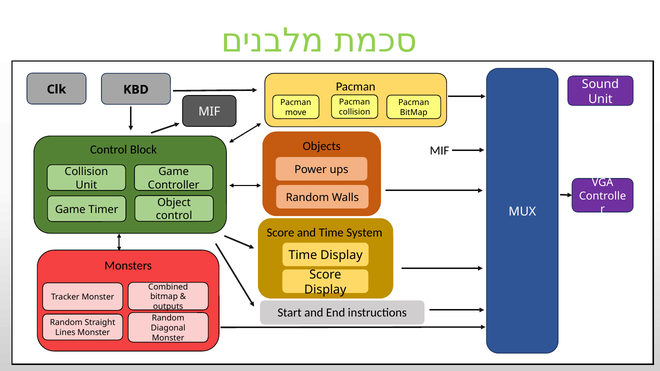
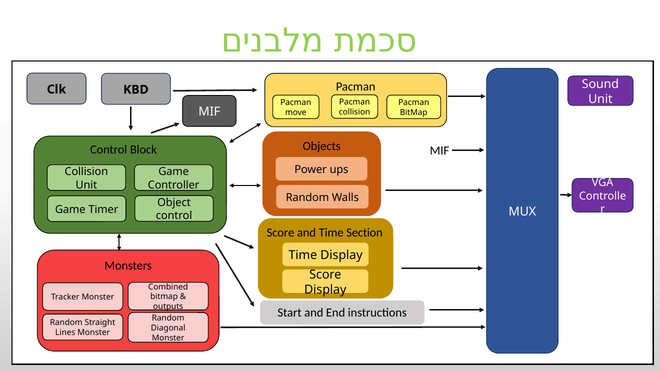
System: System -> Section
